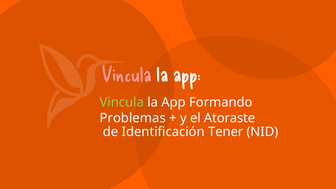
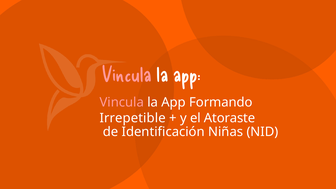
Vincula at (122, 102) colour: light green -> pink
Problemas: Problemas -> Irrepetible
Tener: Tener -> Niñas
